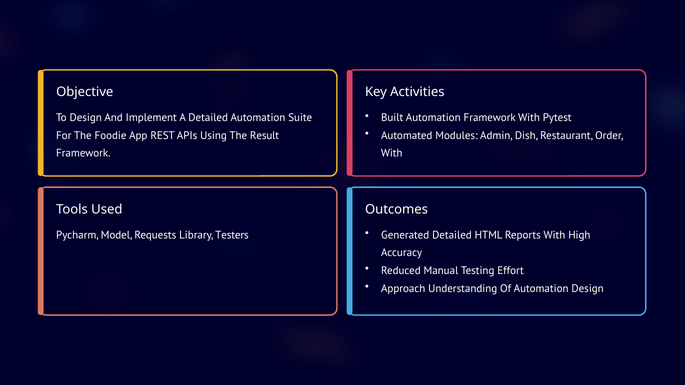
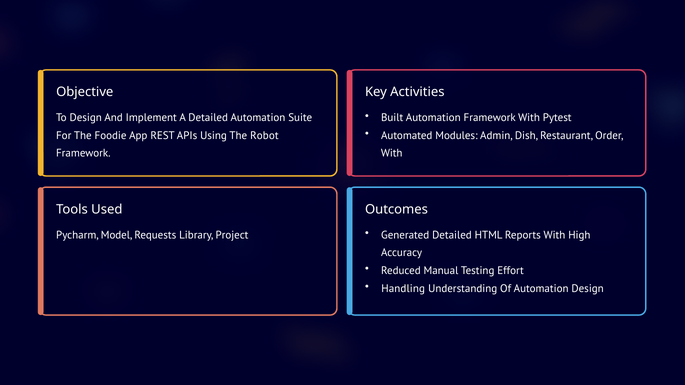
Result: Result -> Robot
Testers: Testers -> Project
Approach: Approach -> Handling
